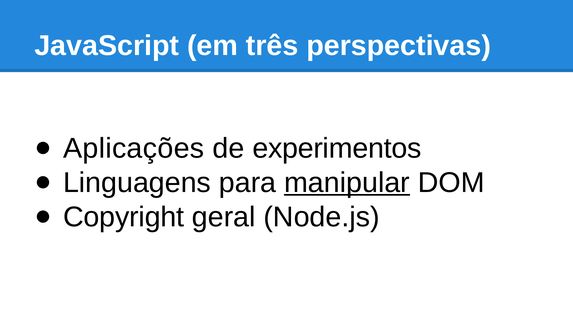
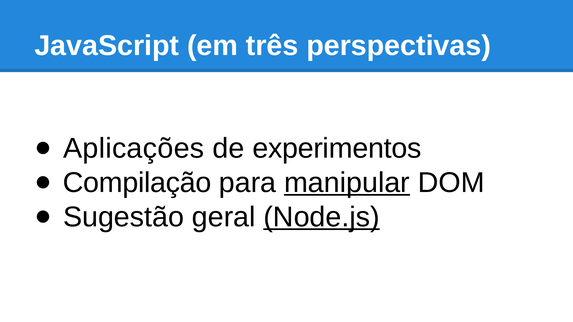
Linguagens: Linguagens -> Compilação
Copyright: Copyright -> Sugestão
Node.js underline: none -> present
